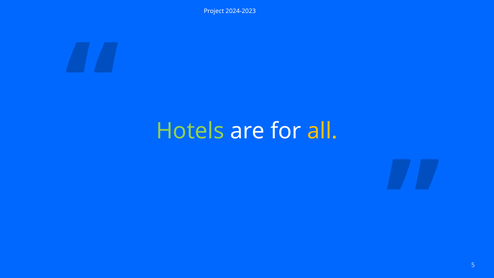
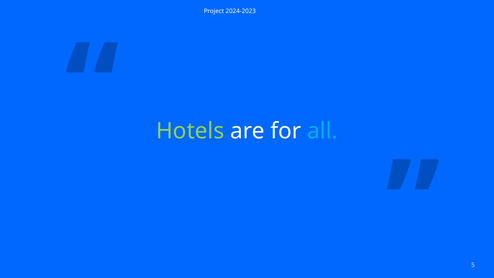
all colour: yellow -> light blue
